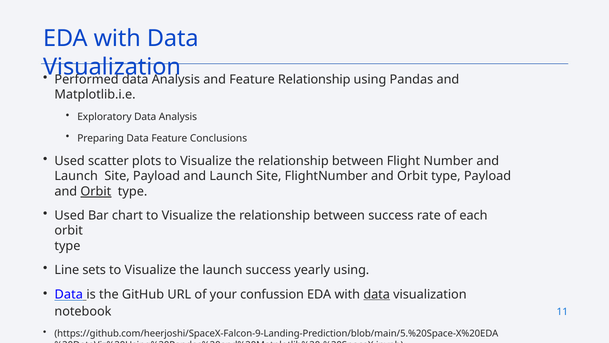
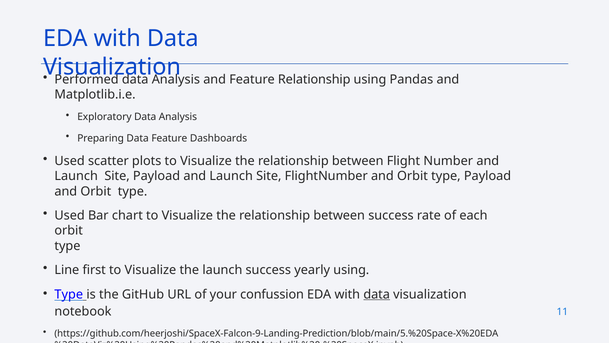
Conclusions: Conclusions -> Dashboards
Orbit at (96, 191) underline: present -> none
sets: sets -> first
Data at (69, 294): Data -> Type
